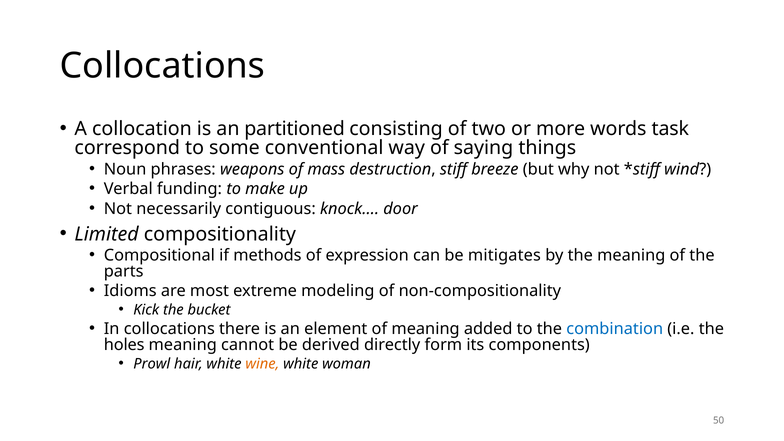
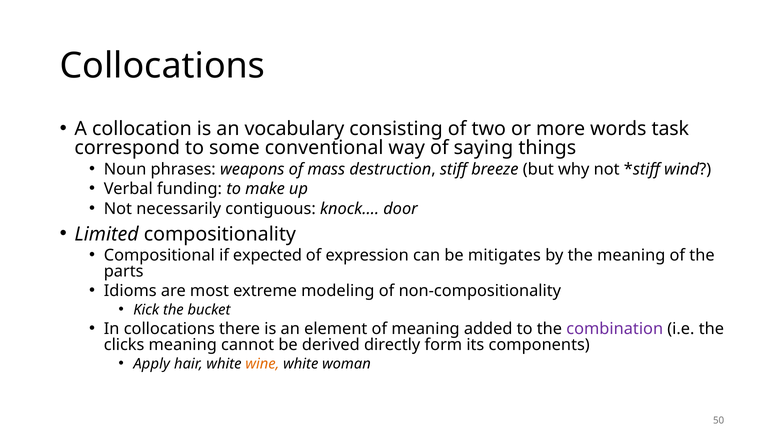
partitioned: partitioned -> vocabulary
methods: methods -> expected
combination colour: blue -> purple
holes: holes -> clicks
Prowl: Prowl -> Apply
